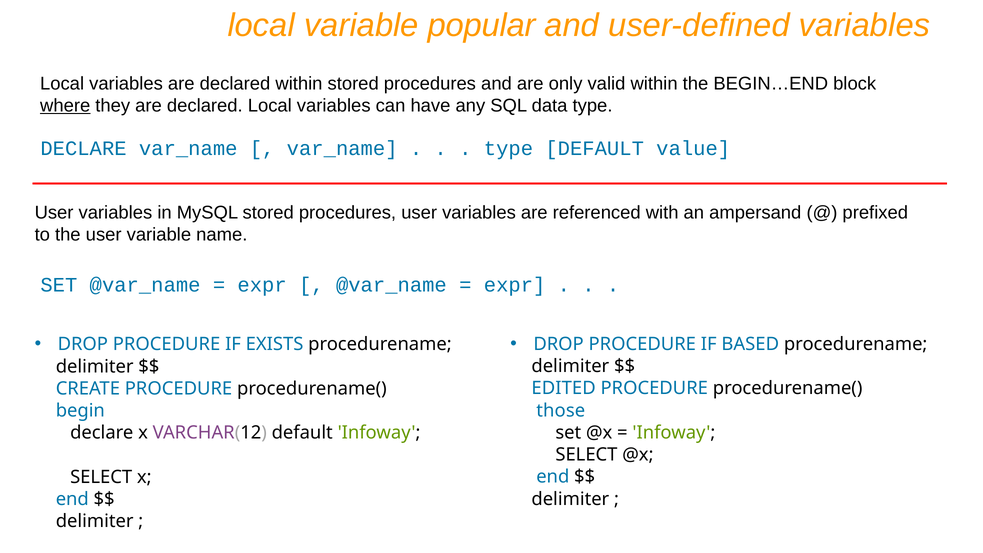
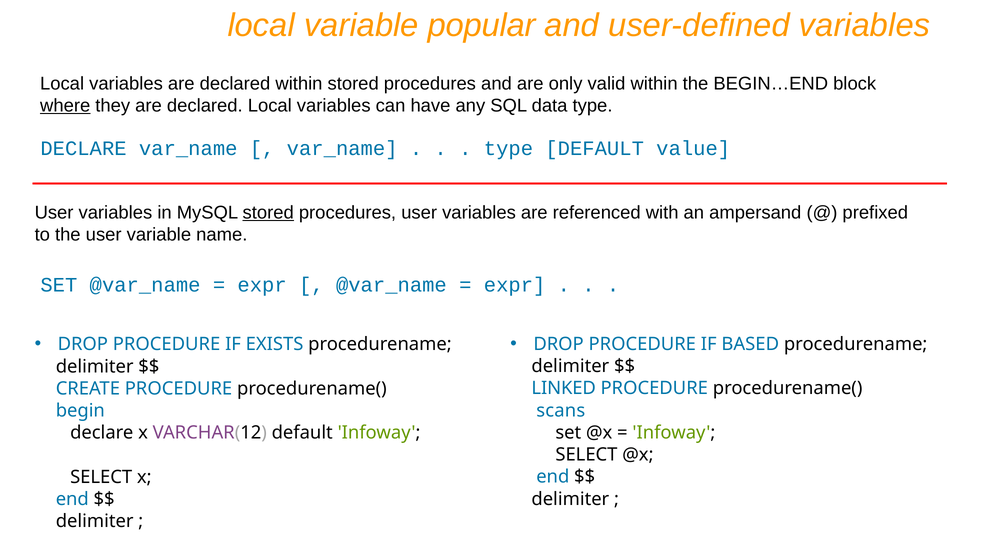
stored at (268, 213) underline: none -> present
EDITED: EDITED -> LINKED
those: those -> scans
